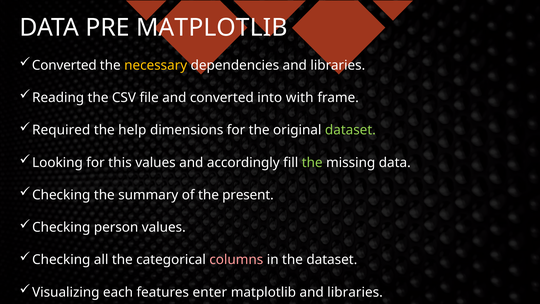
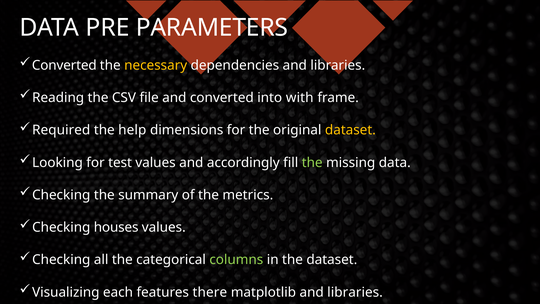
PRE MATPLOTLIB: MATPLOTLIB -> PARAMETERS
dataset at (350, 130) colour: light green -> yellow
this: this -> test
present: present -> metrics
person: person -> houses
columns colour: pink -> light green
enter: enter -> there
